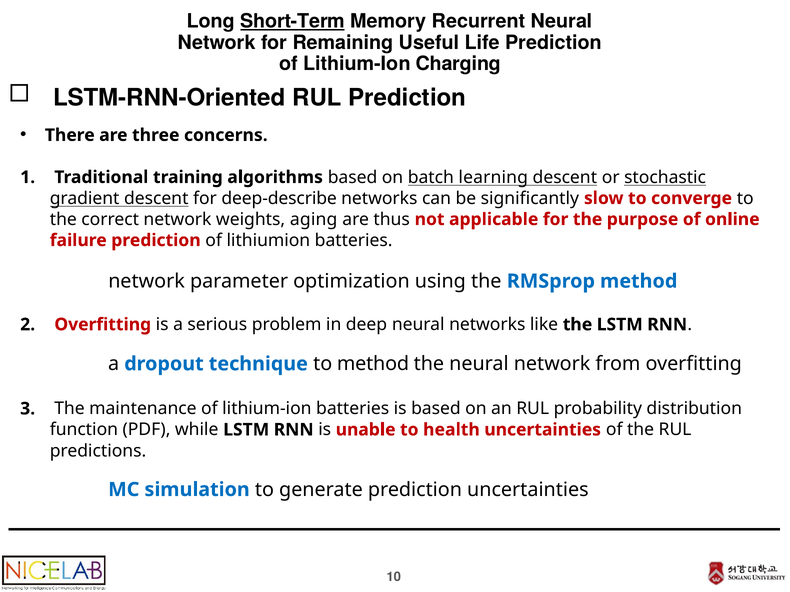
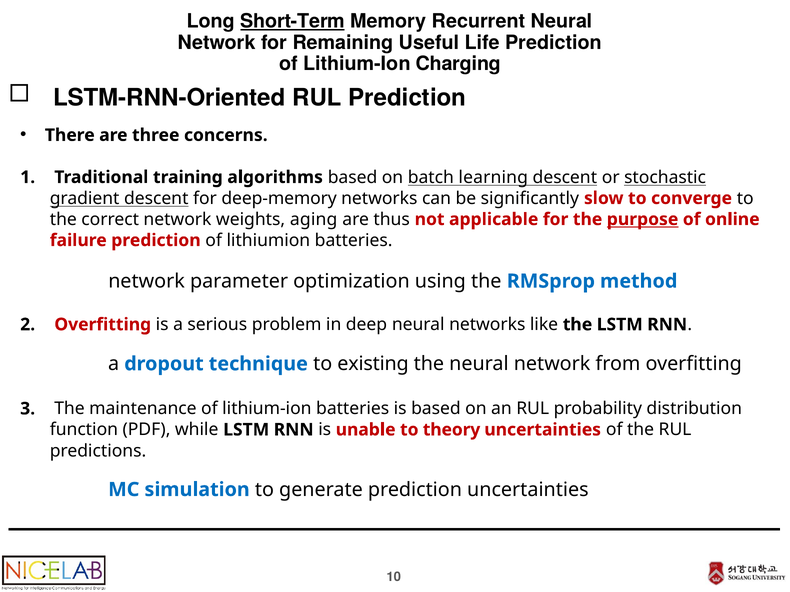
deep-describe: deep-describe -> deep-memory
purpose underline: none -> present
to method: method -> existing
health: health -> theory
